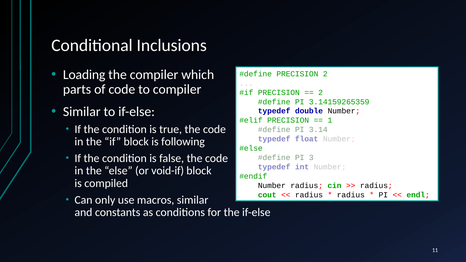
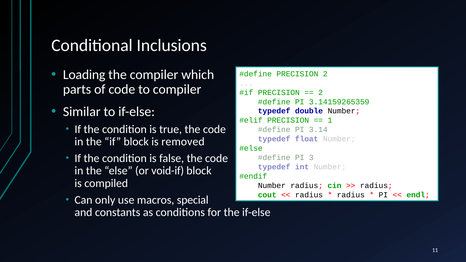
following: following -> removed
macros similar: similar -> special
